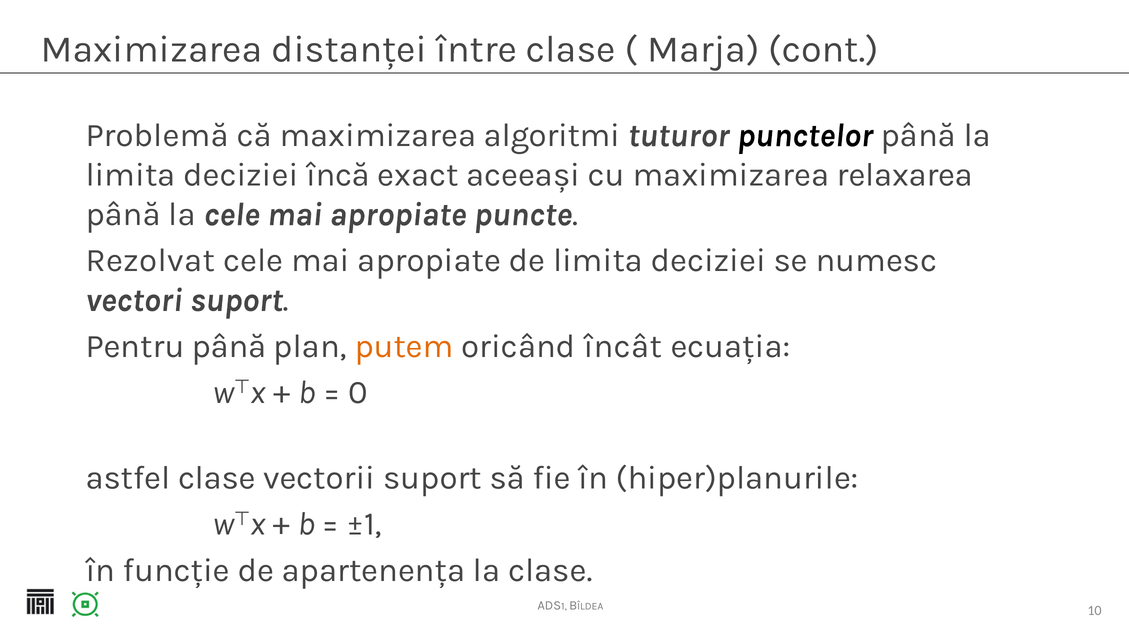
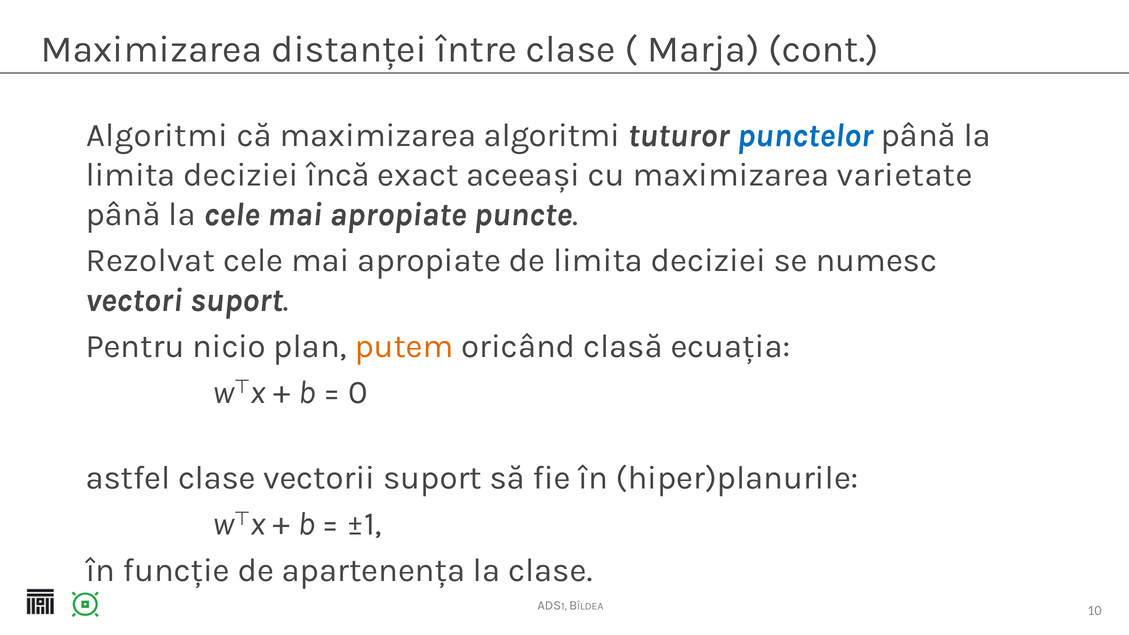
Problemă at (157, 135): Problemă -> Algoritmi
punctelor colour: black -> blue
relaxarea: relaxarea -> varietate
Pentru până: până -> nicio
încât: încât -> clasă
